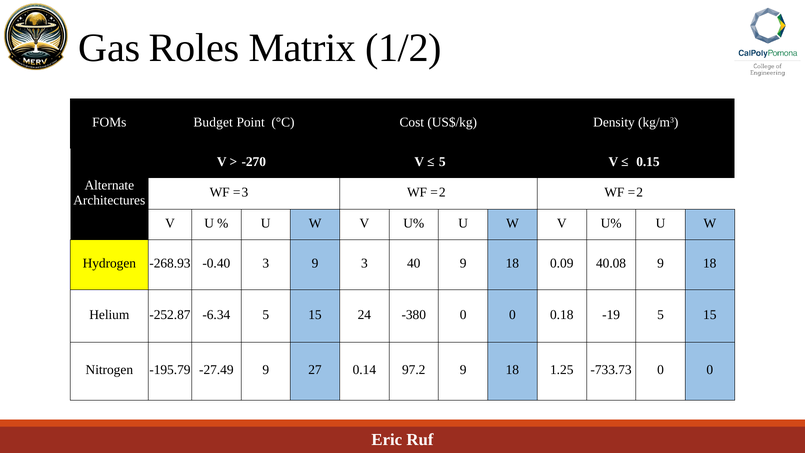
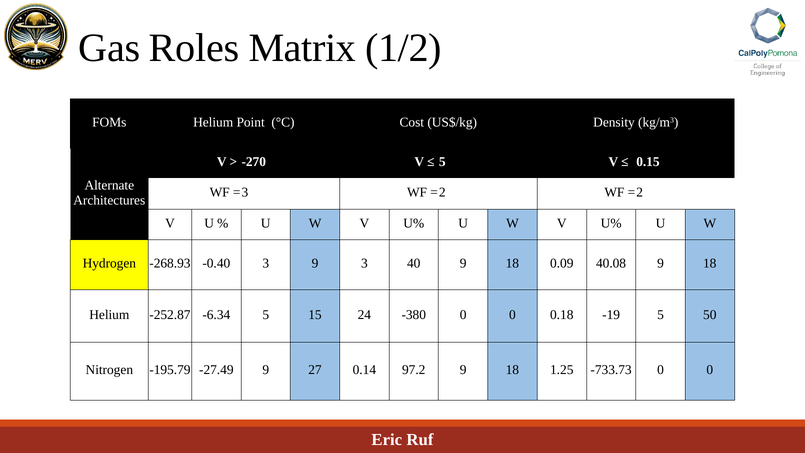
FOMs Budget: Budget -> Helium
-19 5 15: 15 -> 50
